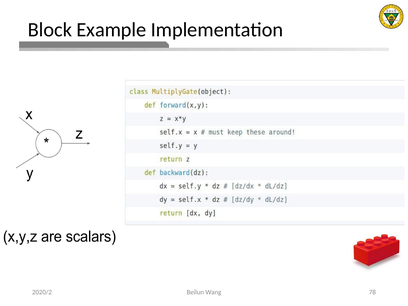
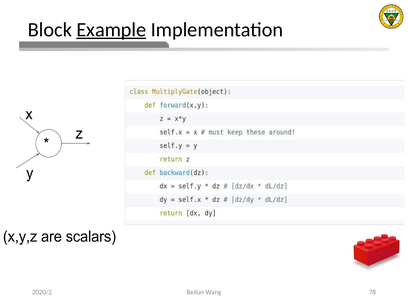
Example underline: none -> present
